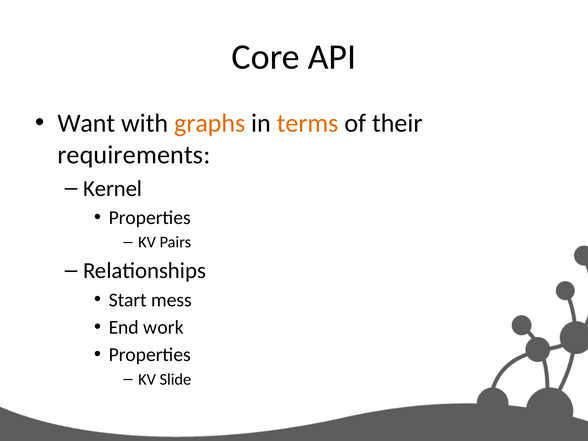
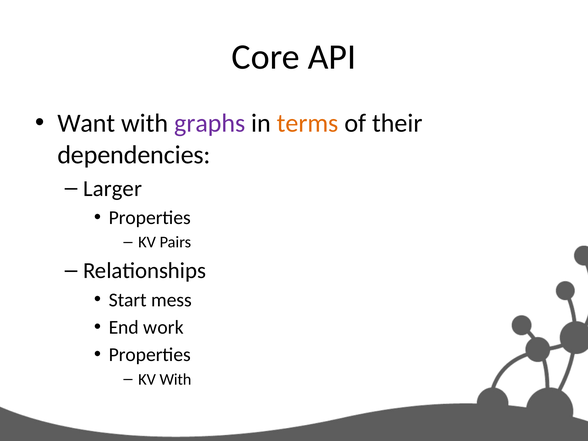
graphs colour: orange -> purple
requirements: requirements -> dependencies
Kernel: Kernel -> Larger
KV Slide: Slide -> With
